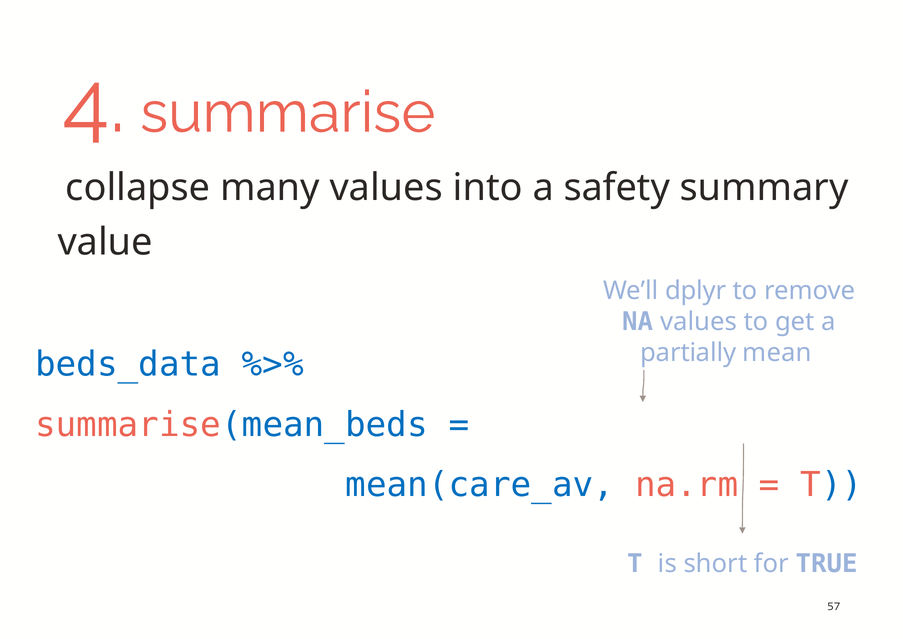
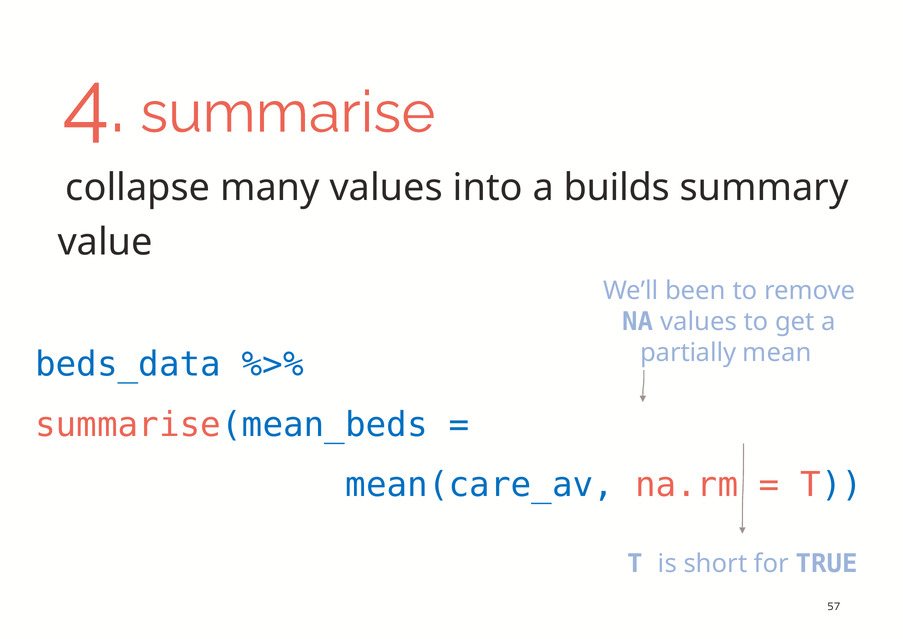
safety: safety -> builds
dplyr: dplyr -> been
